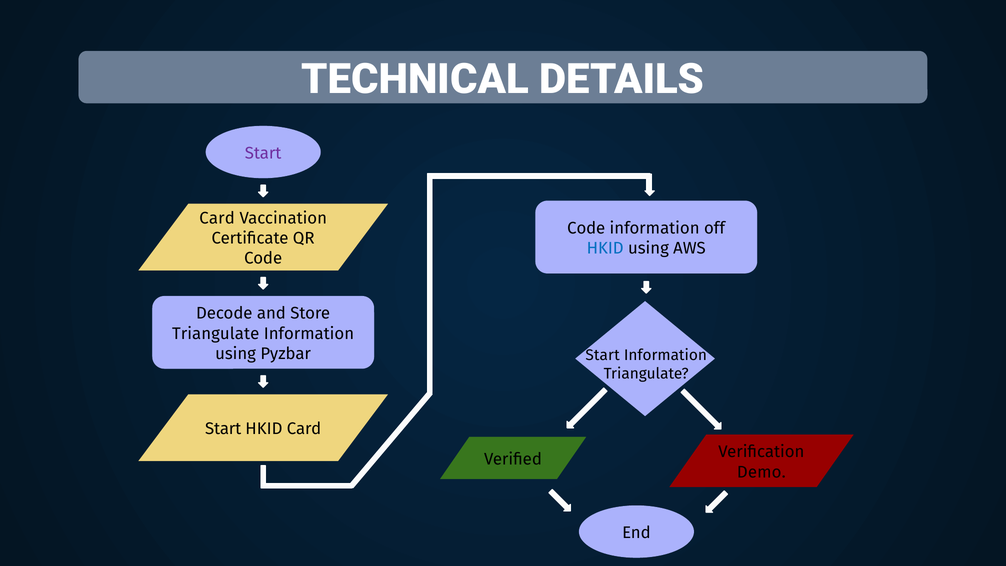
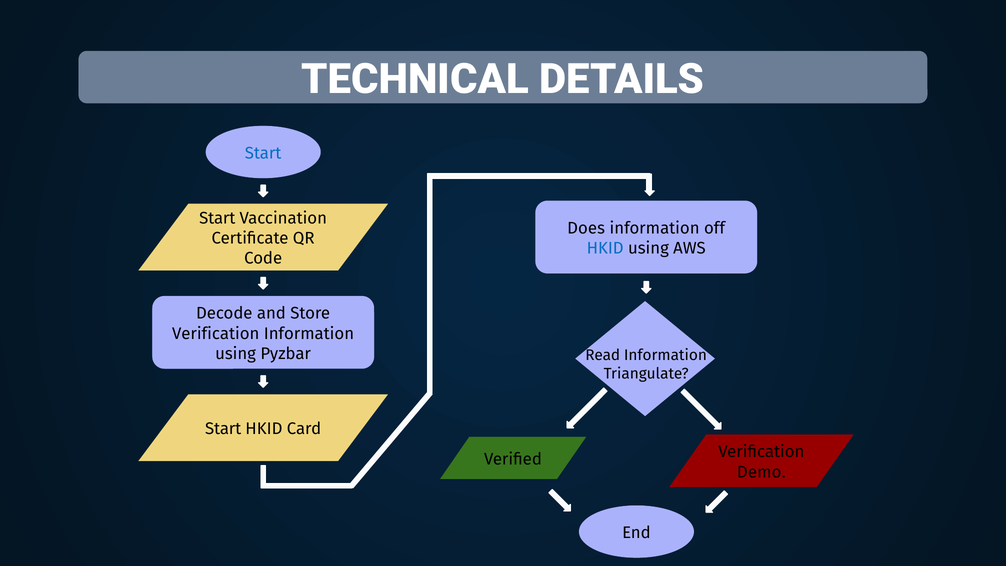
Start at (263, 153) colour: purple -> blue
Card at (217, 218): Card -> Start
Code at (586, 228): Code -> Does
Triangulate at (216, 333): Triangulate -> Verification
Start at (603, 355): Start -> Read
